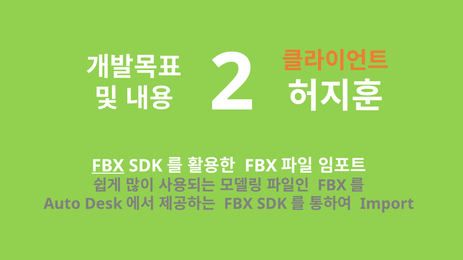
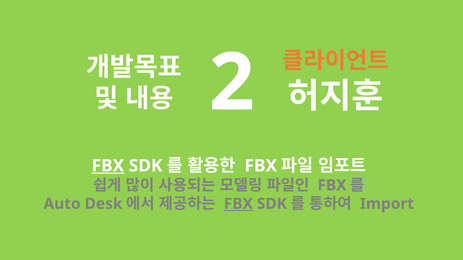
FBX at (238, 204) underline: none -> present
